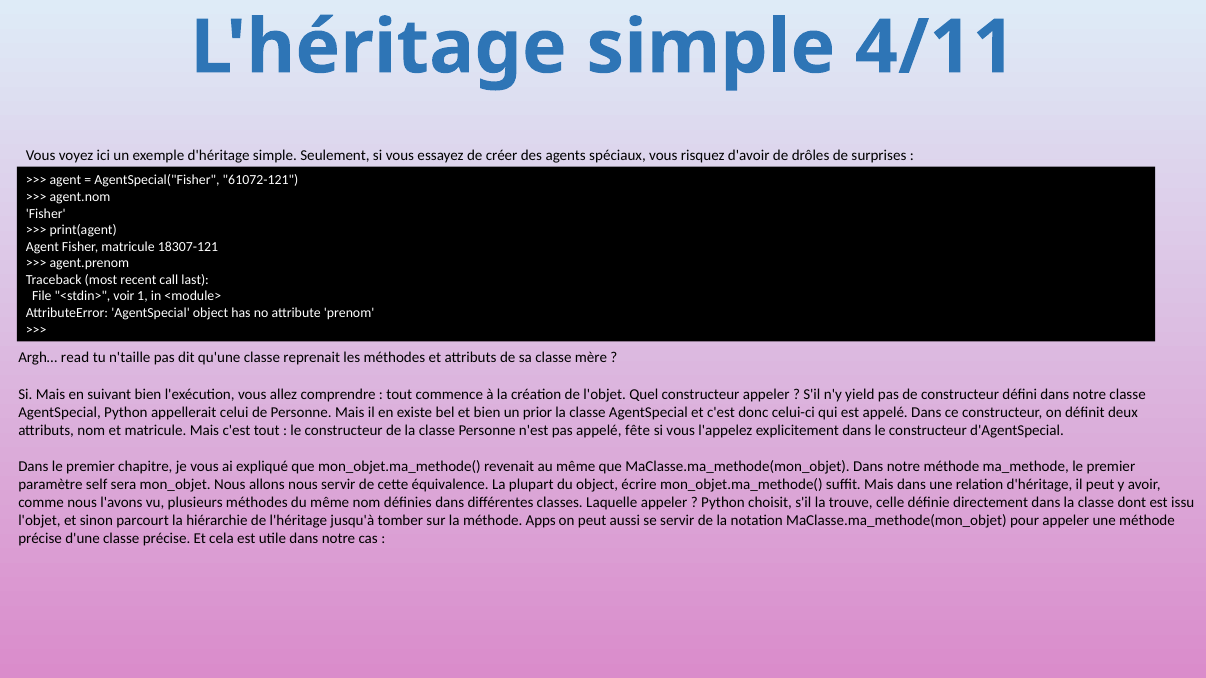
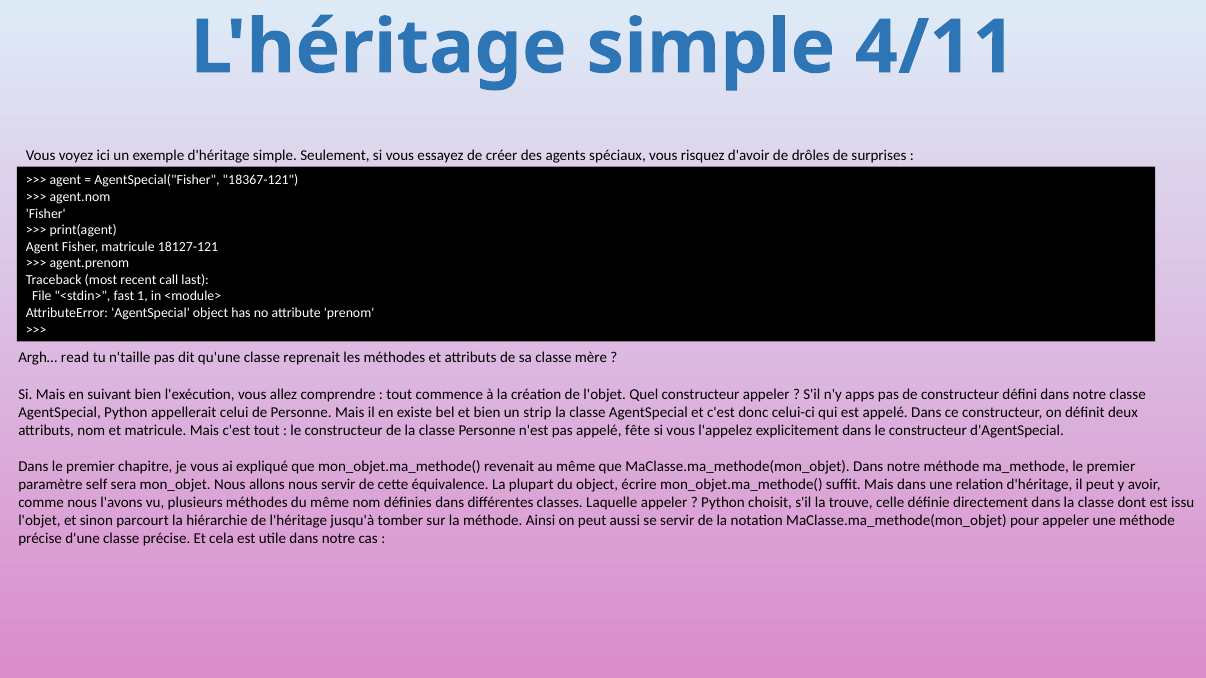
61072-121: 61072-121 -> 18367-121
18307-121: 18307-121 -> 18127-121
voir: voir -> fast
yield: yield -> apps
prior: prior -> strip
Apps: Apps -> Ainsi
